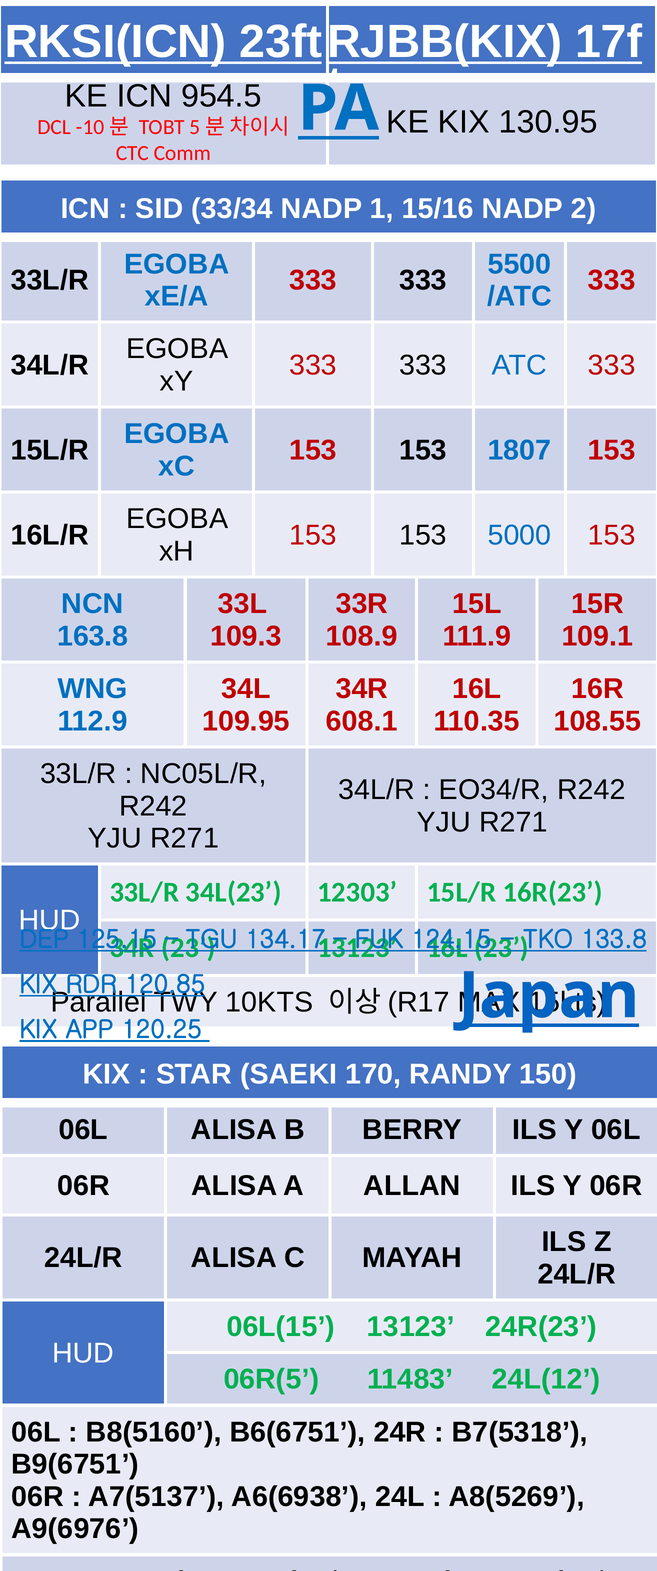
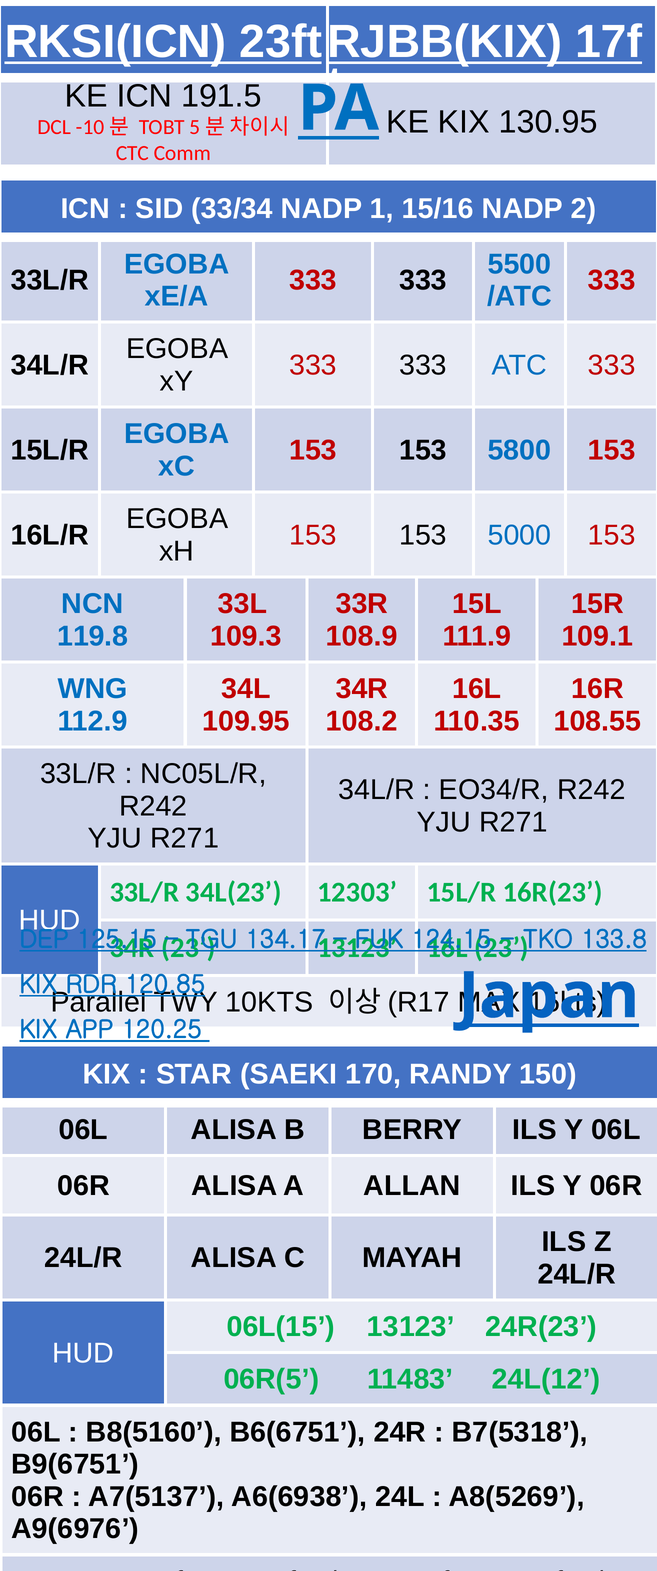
954.5: 954.5 -> 191.5
1807: 1807 -> 5800
163.8: 163.8 -> 119.8
608.1: 608.1 -> 108.2
